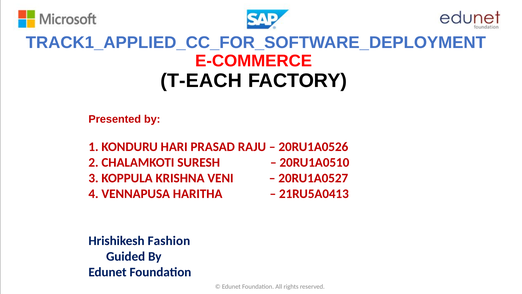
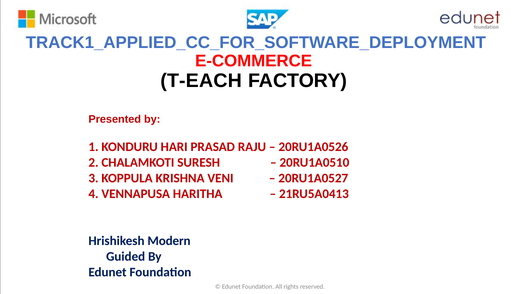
Fashion: Fashion -> Modern
